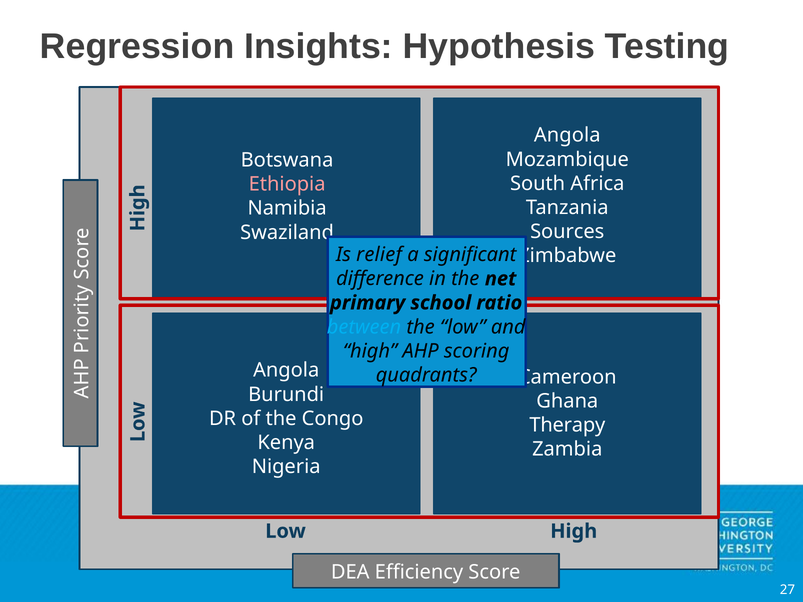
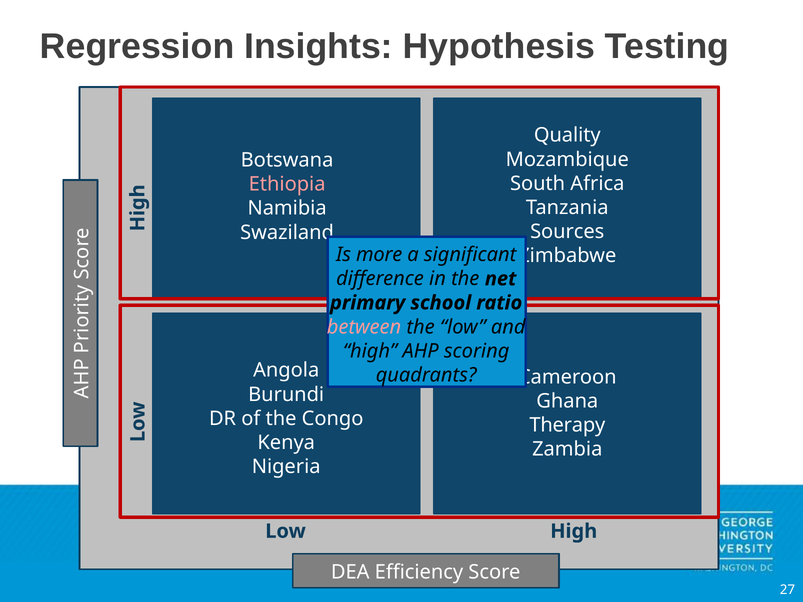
Angola at (567, 135): Angola -> Quality
relief: relief -> more
between colour: light blue -> pink
